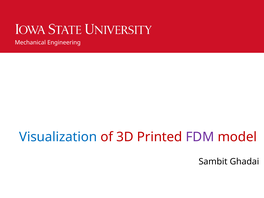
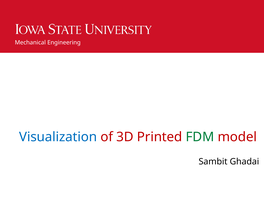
FDM colour: purple -> green
